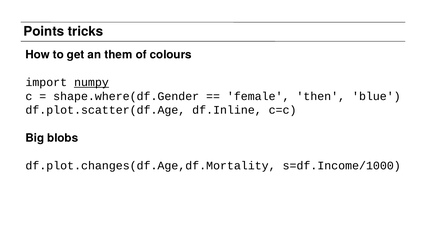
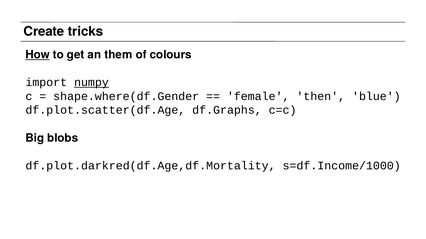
Points: Points -> Create
How underline: none -> present
df.Inline: df.Inline -> df.Graphs
df.plot.changes(df.Age,df.Mortality: df.plot.changes(df.Age,df.Mortality -> df.plot.darkred(df.Age,df.Mortality
